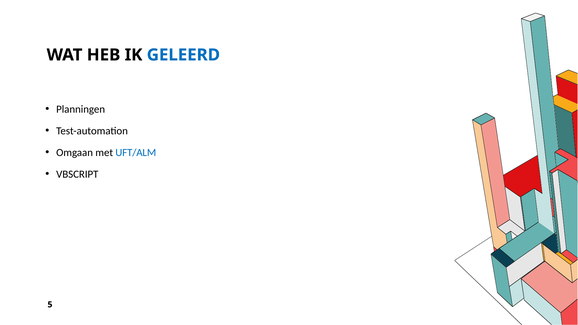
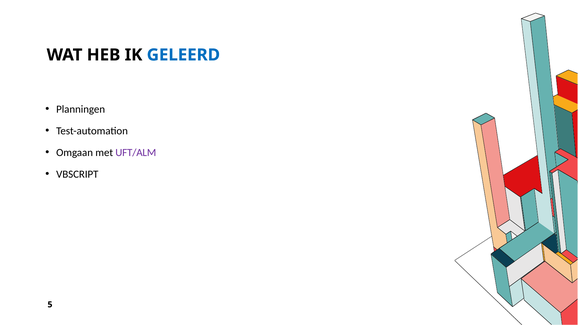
UFT/ALM colour: blue -> purple
